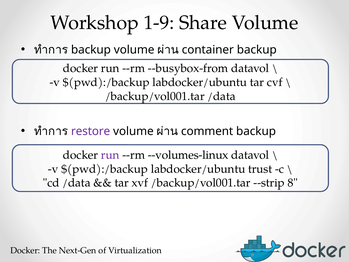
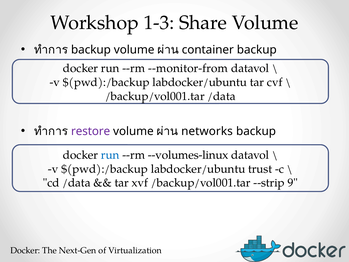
1-9: 1-9 -> 1-3
--busybox-from: --busybox-from -> --monitor-from
comment: comment -> networks
run at (110, 155) colour: purple -> blue
8: 8 -> 9
